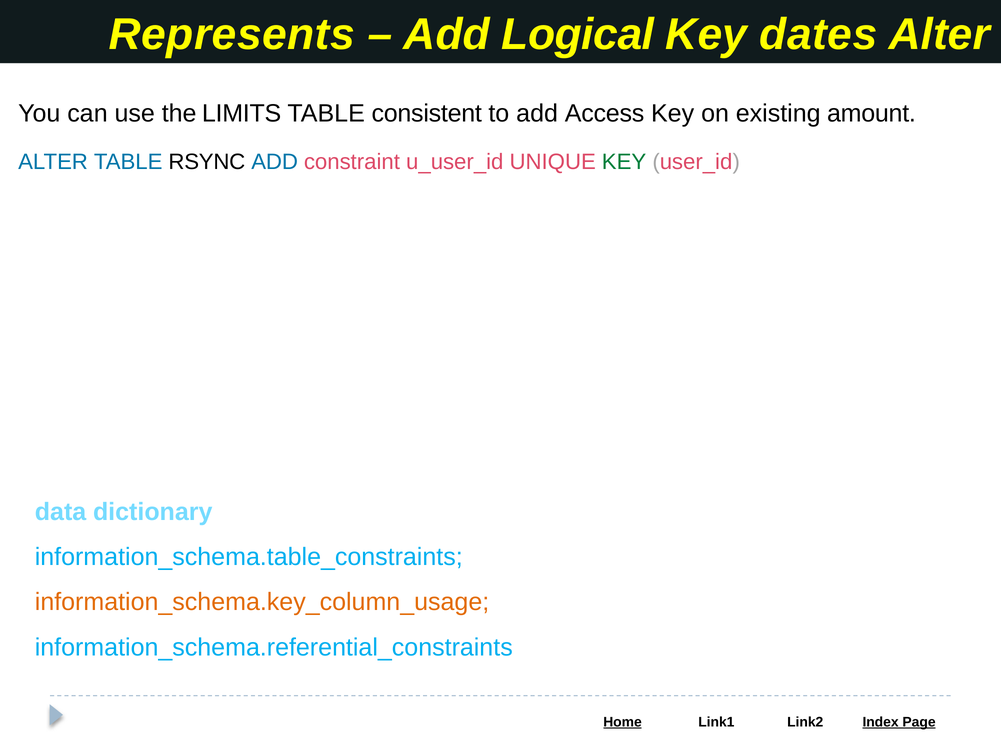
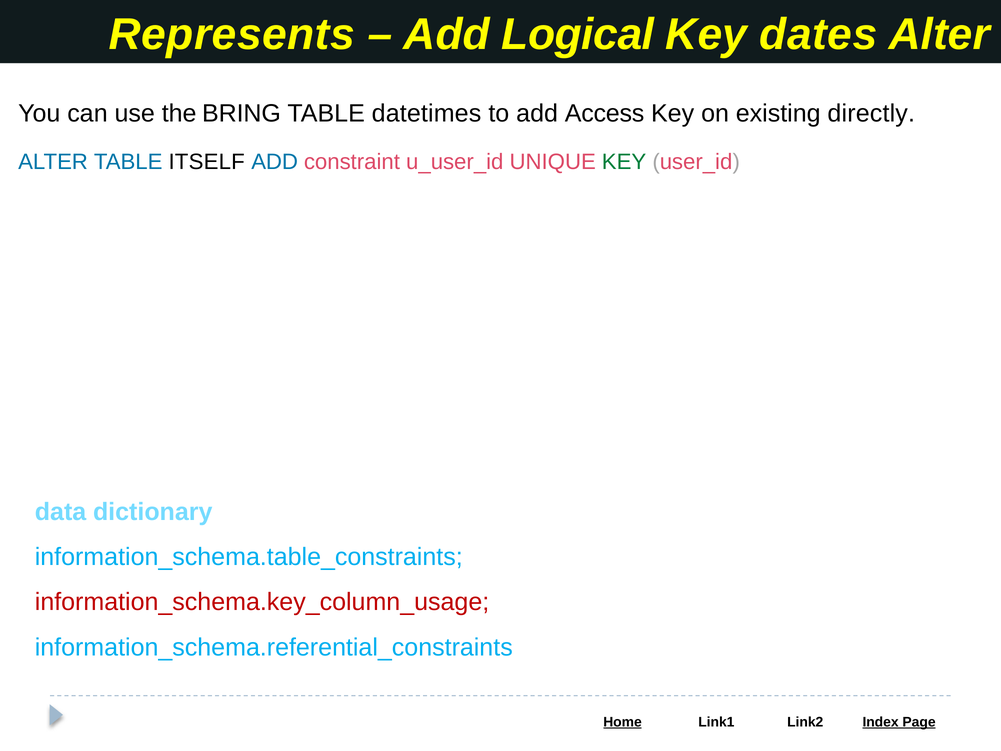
LIMITS: LIMITS -> BRING
consistent: consistent -> datetimes
amount: amount -> directly
RSYNC: RSYNC -> ITSELF
information_schema.key_column_usage colour: orange -> red
